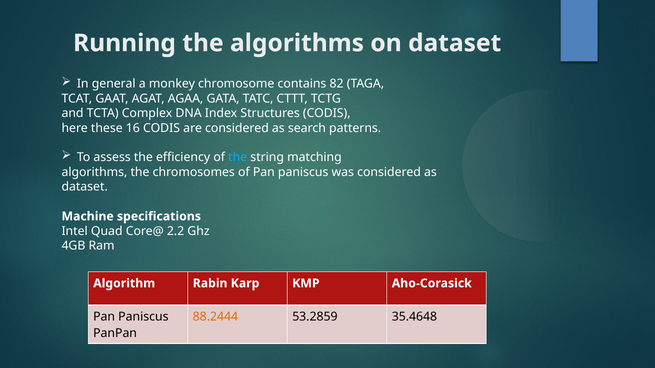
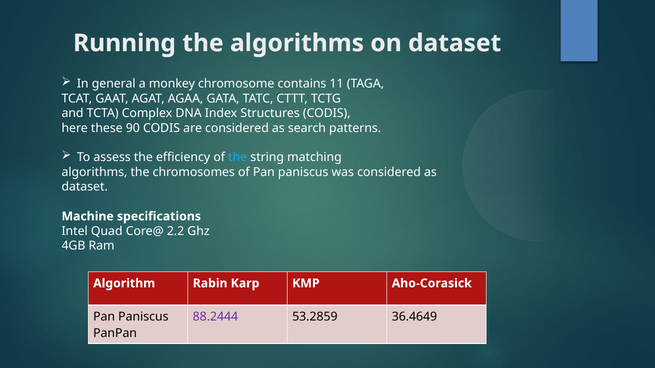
82: 82 -> 11
16: 16 -> 90
88.2444 colour: orange -> purple
35.4648: 35.4648 -> 36.4649
